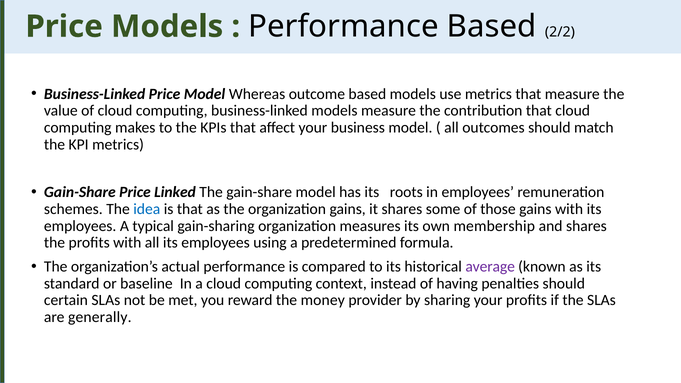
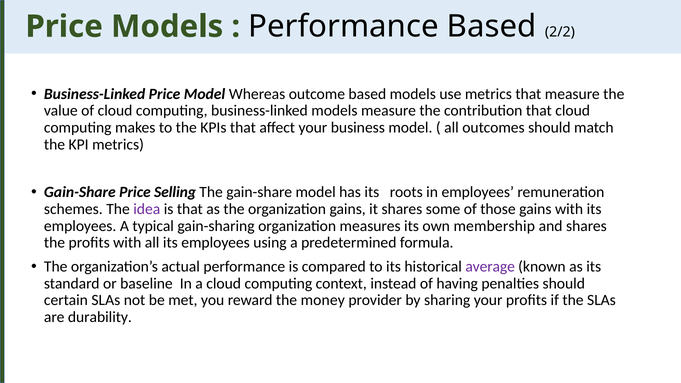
Linked: Linked -> Selling
idea colour: blue -> purple
generally: generally -> durability
